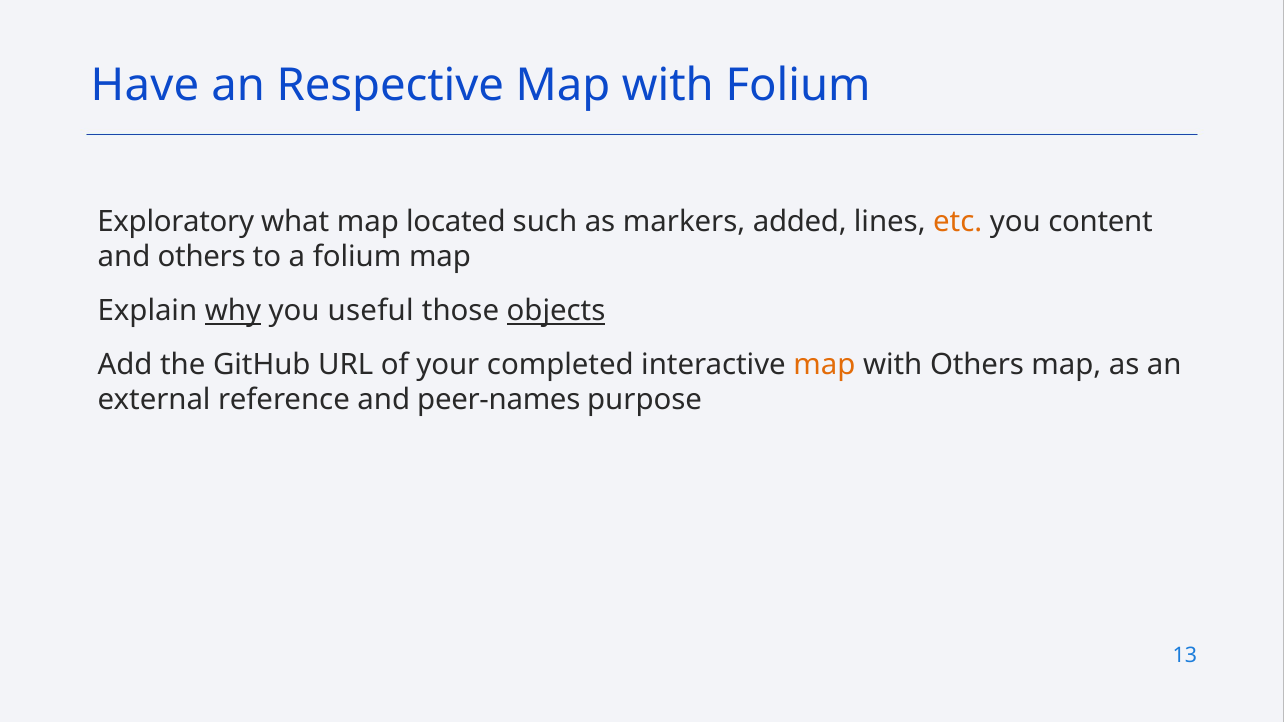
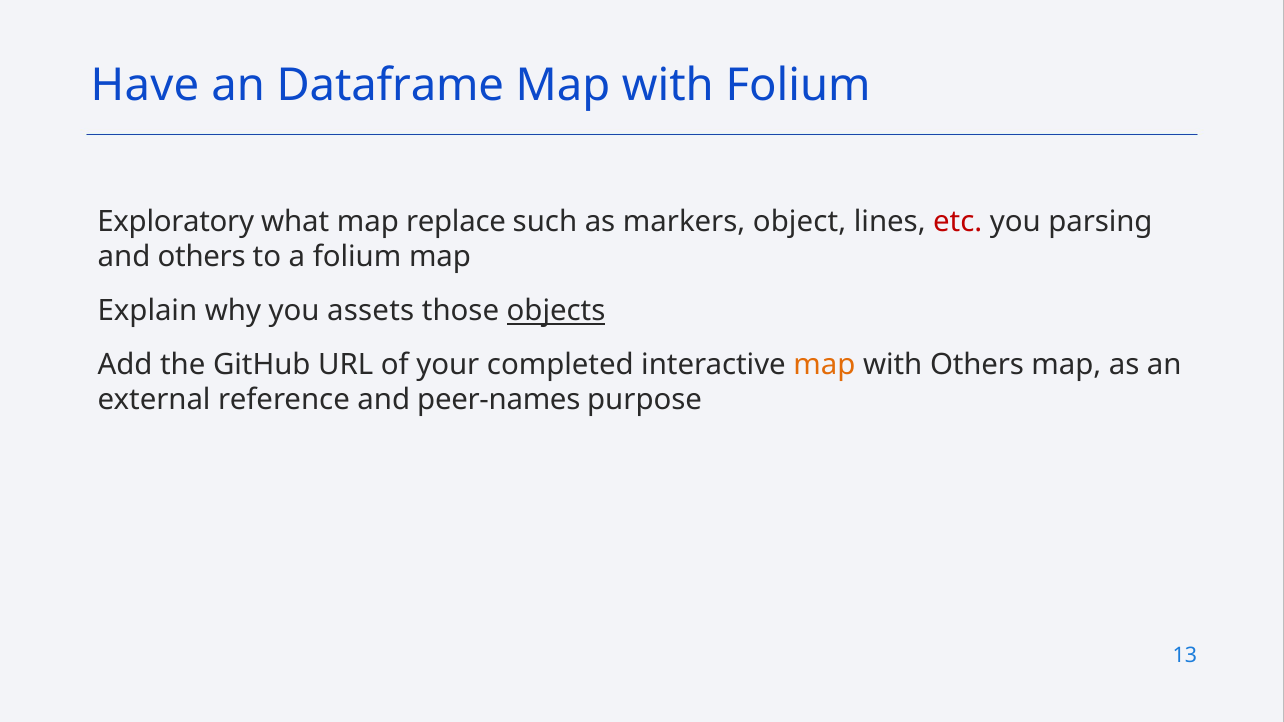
Respective: Respective -> Dataframe
located: located -> replace
added: added -> object
etc colour: orange -> red
content: content -> parsing
why underline: present -> none
useful: useful -> assets
